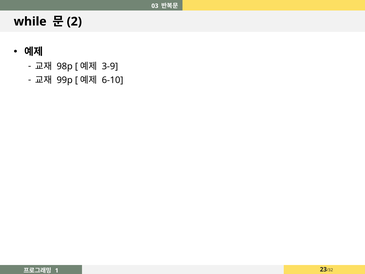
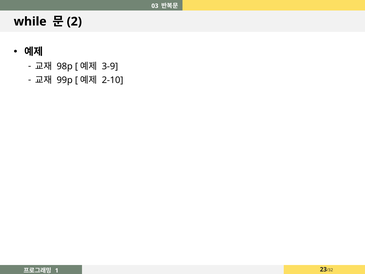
6-10: 6-10 -> 2-10
